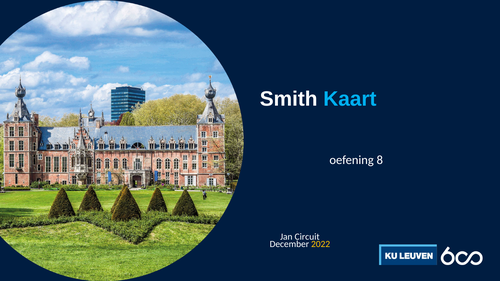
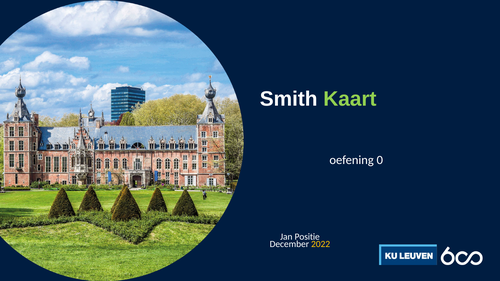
Kaart colour: light blue -> light green
8: 8 -> 0
Circuit: Circuit -> Positie
